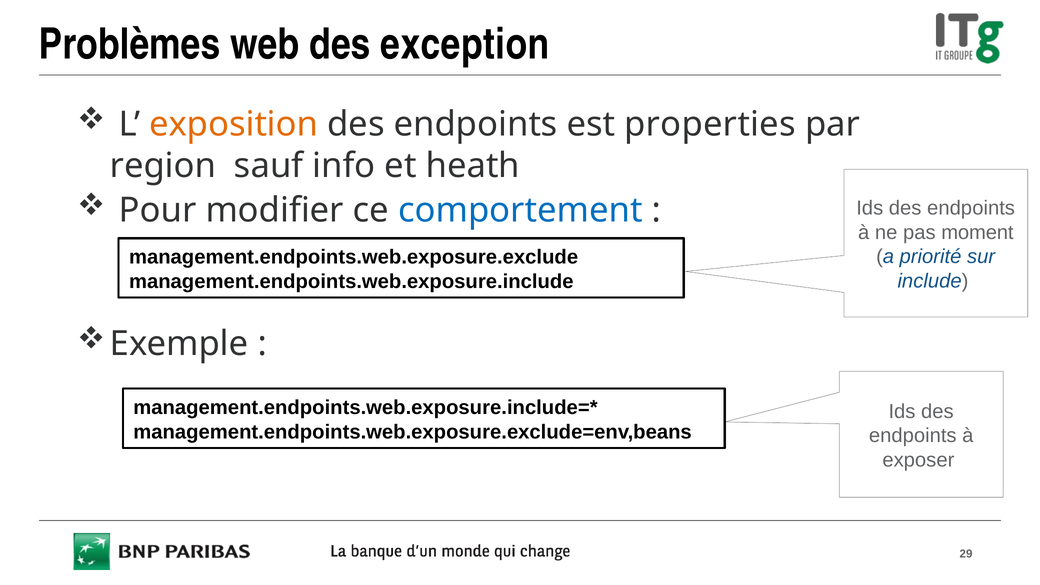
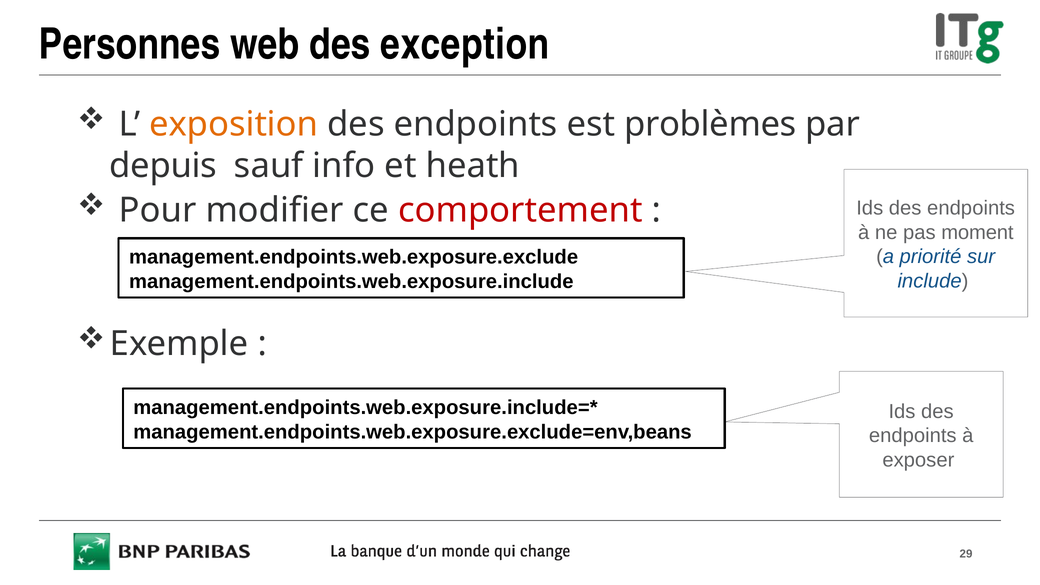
Problèmes: Problèmes -> Personnes
properties: properties -> problèmes
region: region -> depuis
comportement colour: blue -> red
